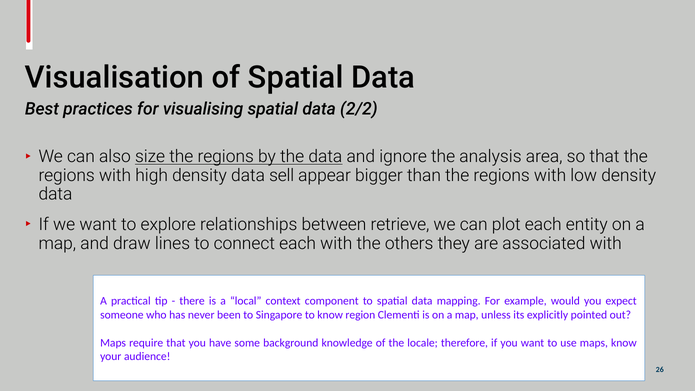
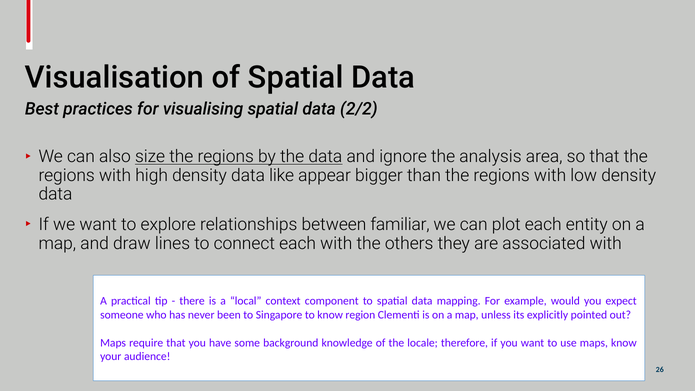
sell: sell -> like
retrieve: retrieve -> familiar
